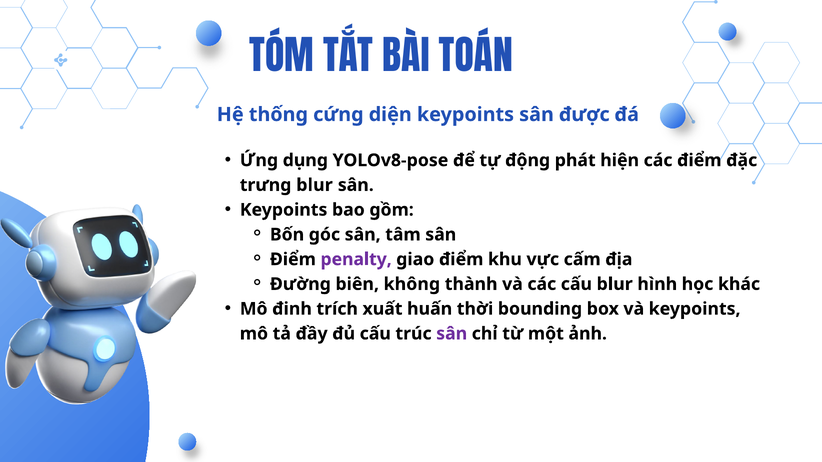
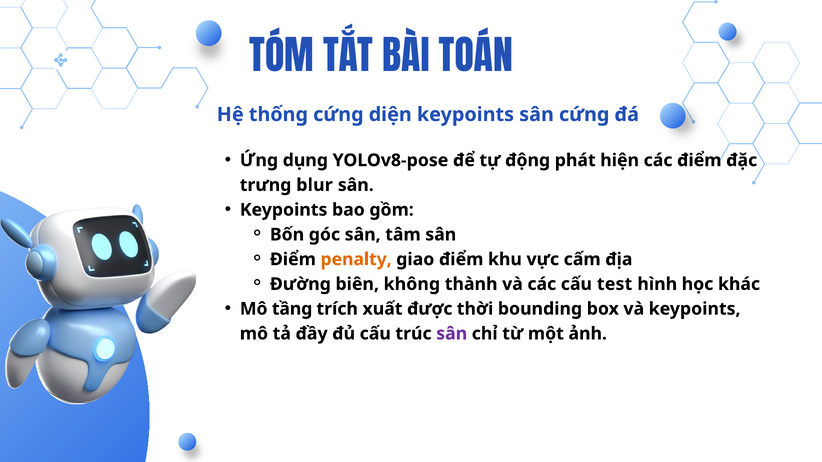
sân được: được -> cứng
penalty colour: purple -> orange
cấu blur: blur -> test
định: định -> tầng
huấn: huấn -> được
